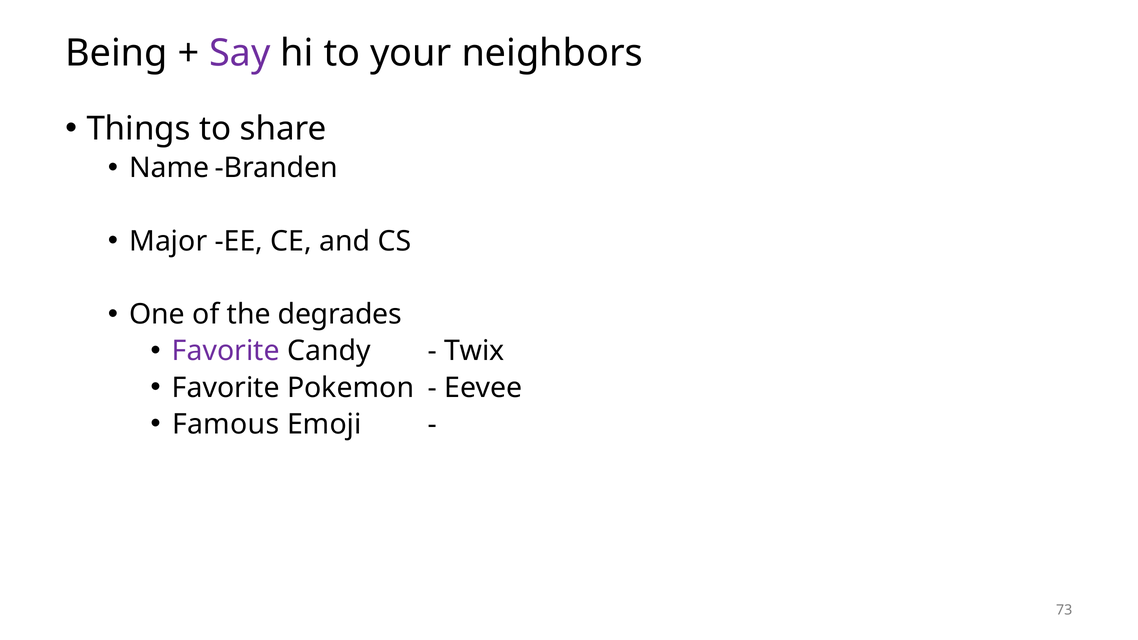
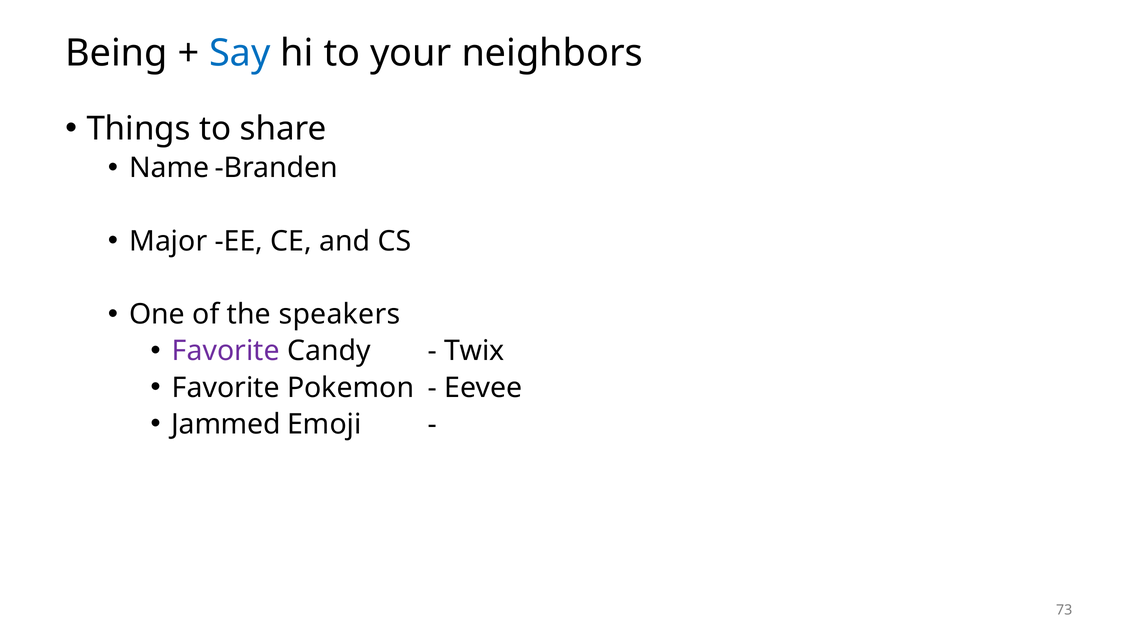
Say colour: purple -> blue
degrades: degrades -> speakers
Famous: Famous -> Jammed
